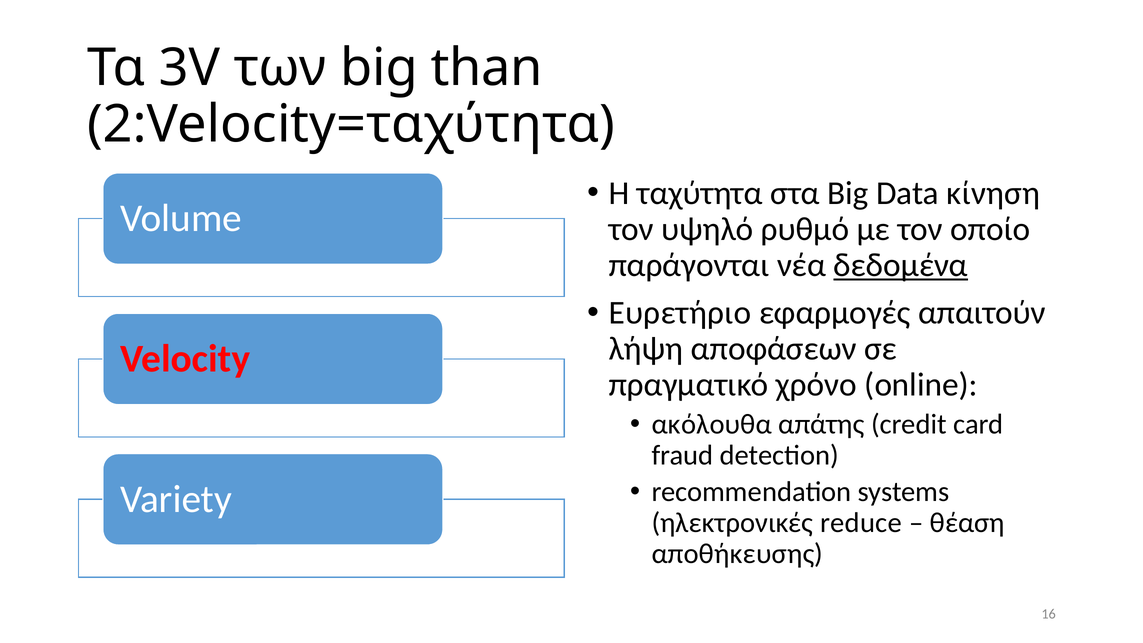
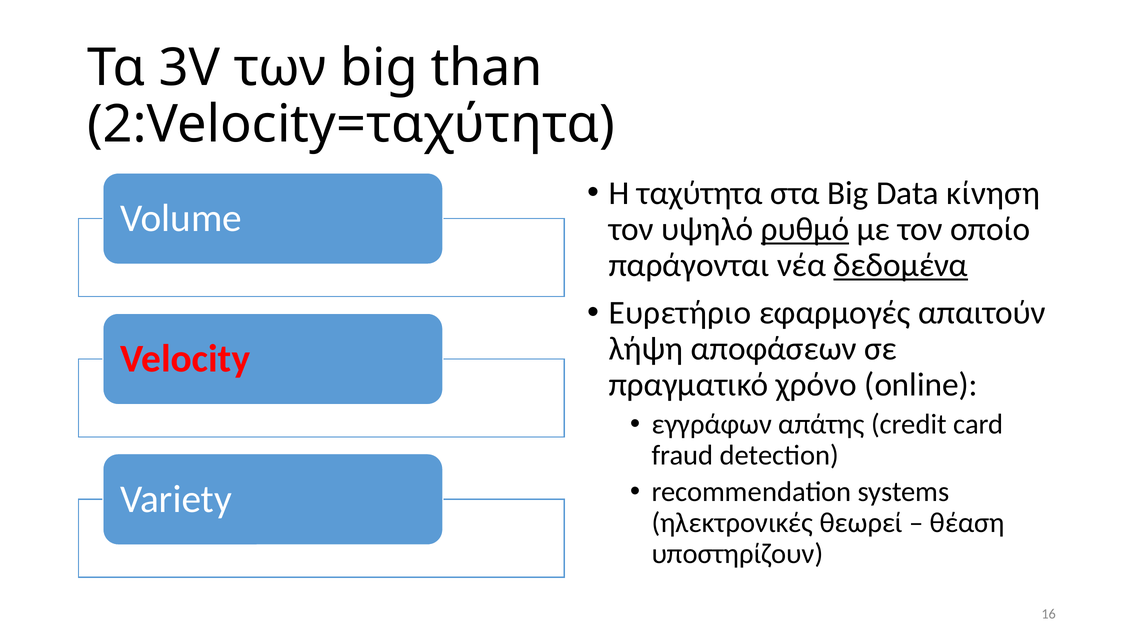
ρυθμό underline: none -> present
ακόλουθα: ακόλουθα -> εγγράφων
reduce: reduce -> θεωρεί
αποθήκευσης: αποθήκευσης -> υποστηρίζουν
